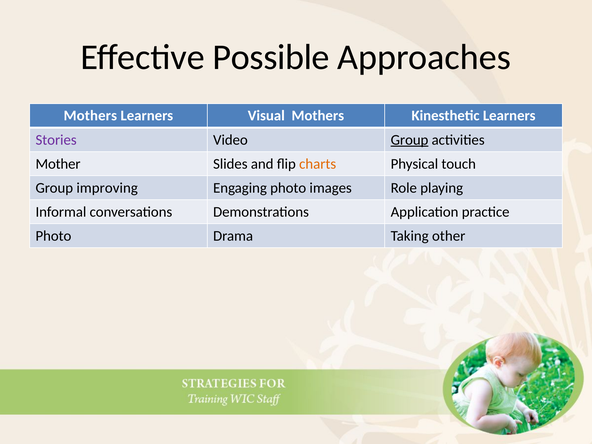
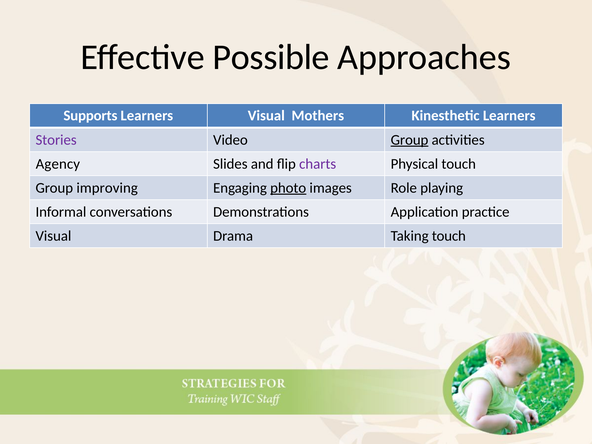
Mothers at (90, 116): Mothers -> Supports
Mother: Mother -> Agency
charts colour: orange -> purple
photo at (288, 188) underline: none -> present
Photo at (53, 236): Photo -> Visual
Taking other: other -> touch
